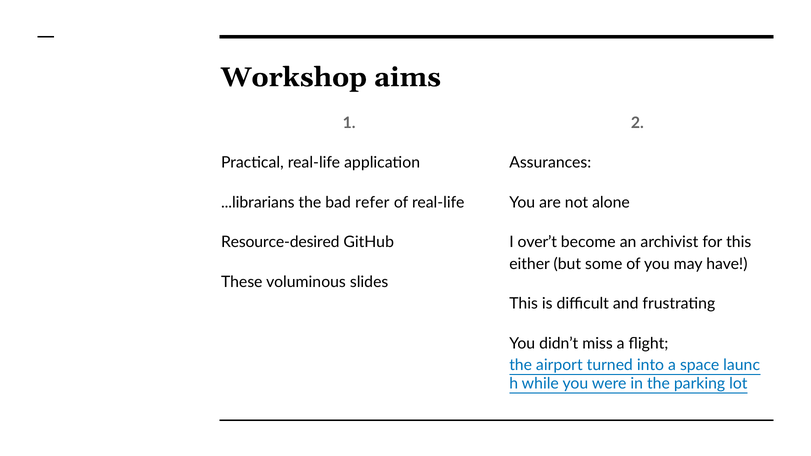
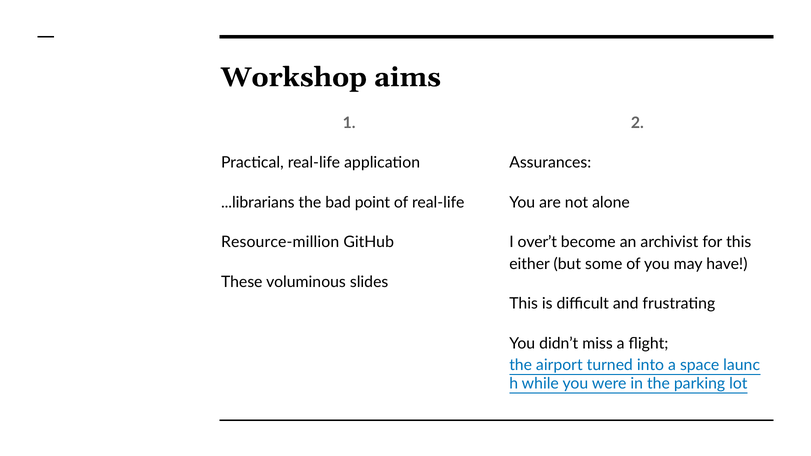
refer: refer -> point
Resource-desired: Resource-desired -> Resource-million
